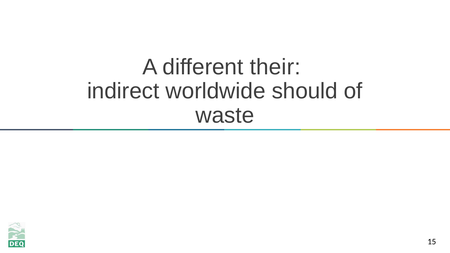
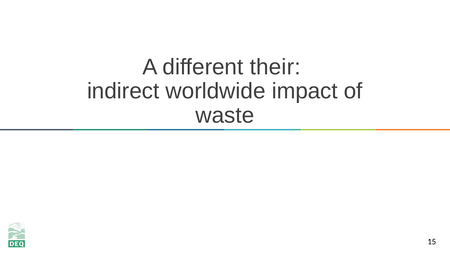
should: should -> impact
